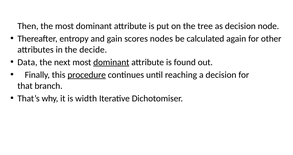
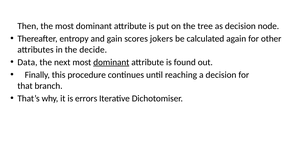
nodes: nodes -> jokers
procedure underline: present -> none
width: width -> errors
